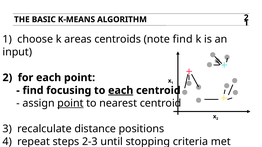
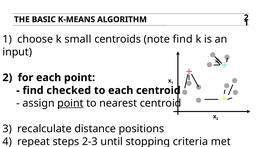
areas: areas -> small
focusing: focusing -> checked
each at (121, 90) underline: present -> none
